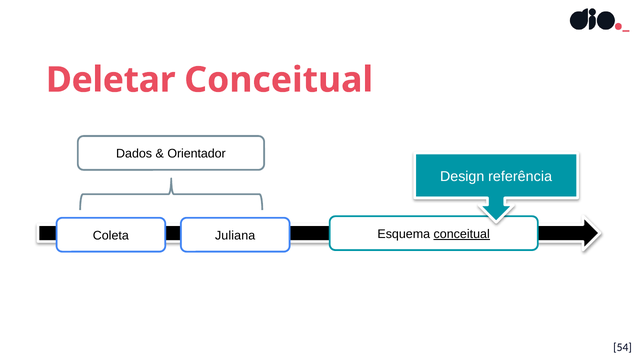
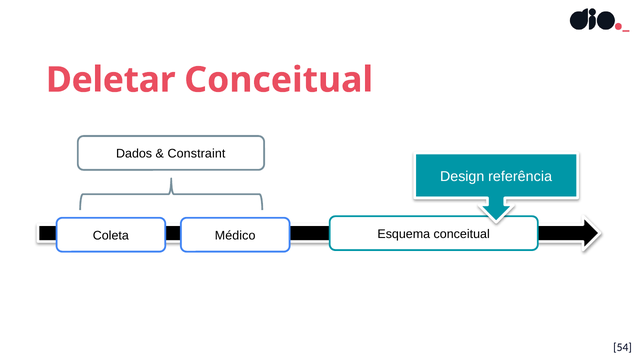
Orientador: Orientador -> Constraint
conceitual at (462, 234) underline: present -> none
Juliana: Juliana -> Médico
